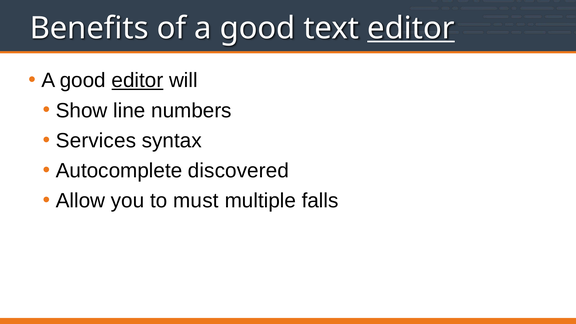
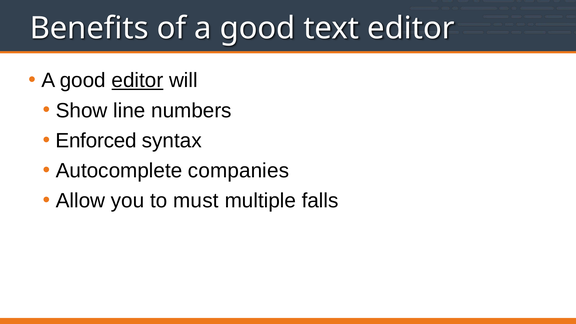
editor at (411, 28) underline: present -> none
Services: Services -> Enforced
discovered: discovered -> companies
